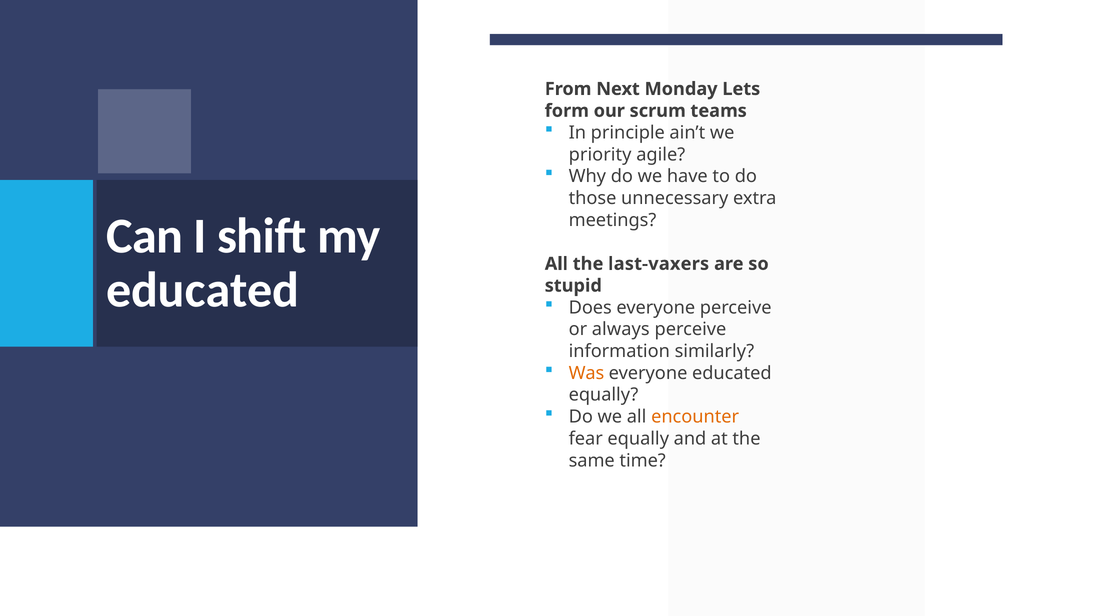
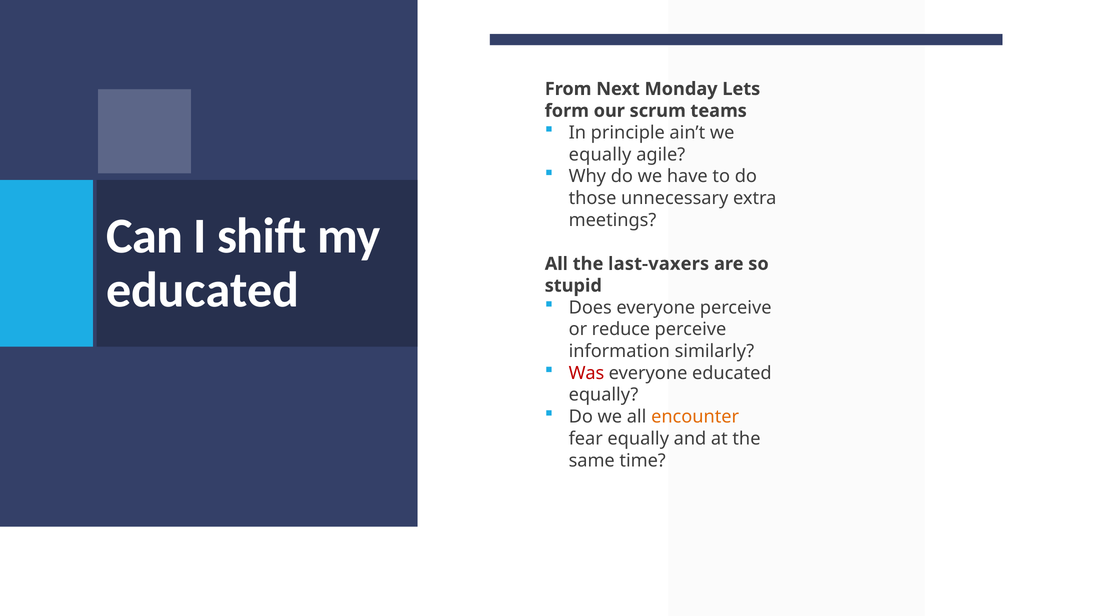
priority at (600, 154): priority -> equally
always: always -> reduce
Was colour: orange -> red
